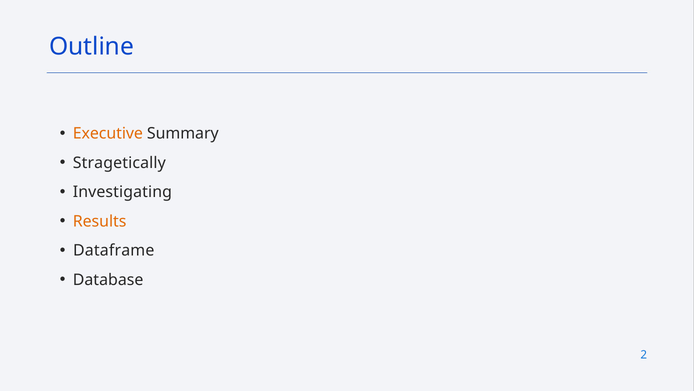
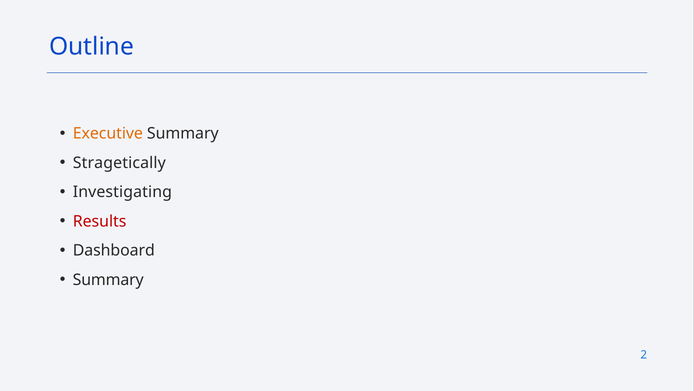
Results colour: orange -> red
Dataframe: Dataframe -> Dashboard
Database at (108, 279): Database -> Summary
